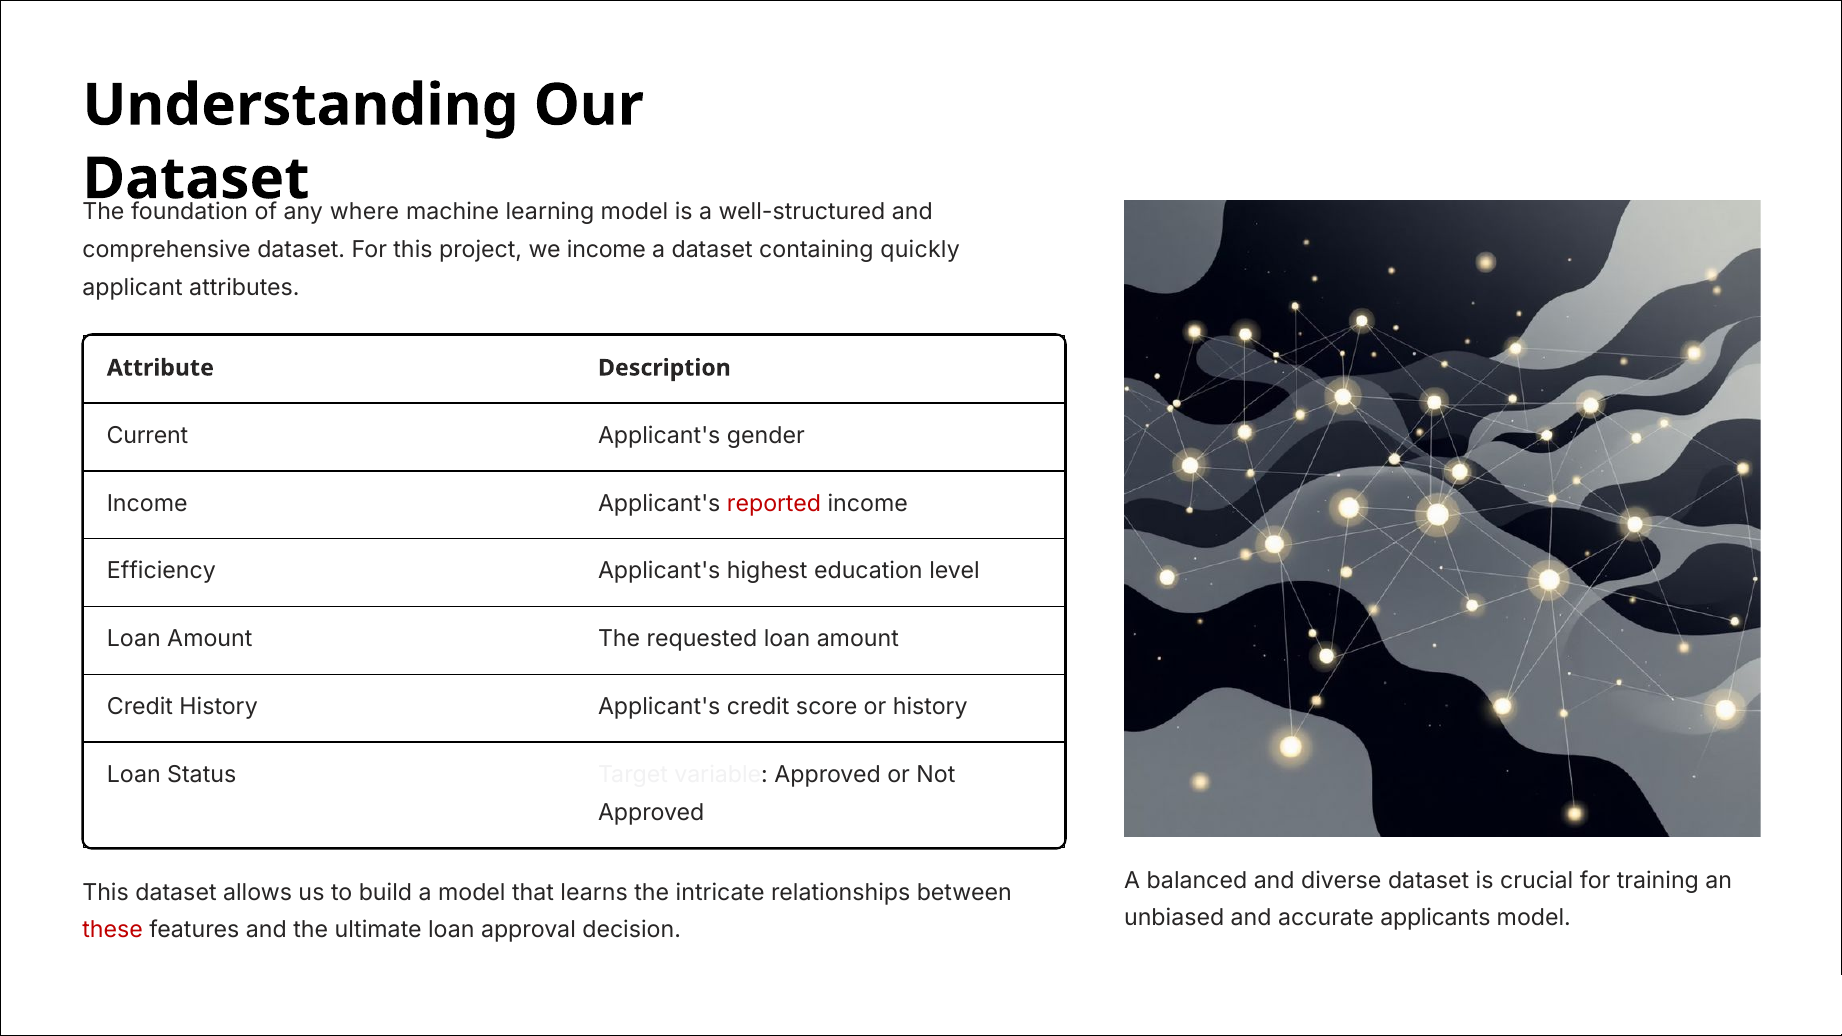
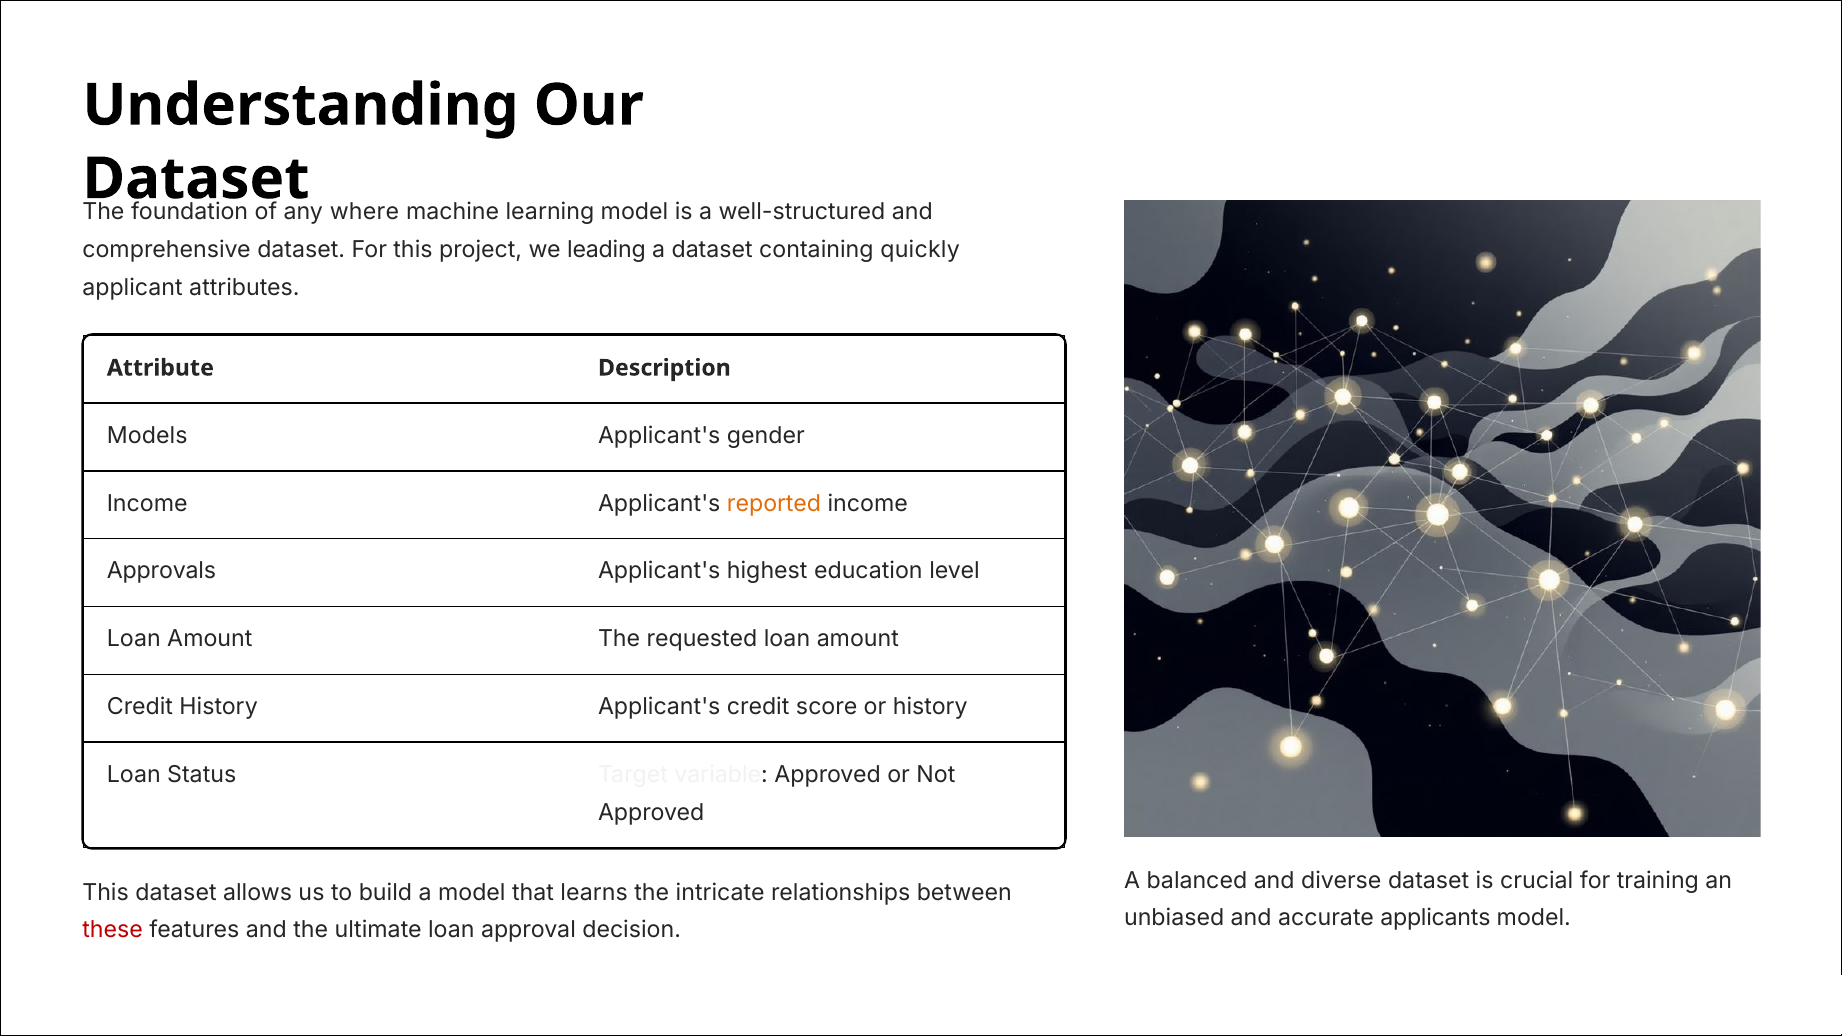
we income: income -> leading
Current: Current -> Models
reported colour: red -> orange
Efficiency: Efficiency -> Approvals
